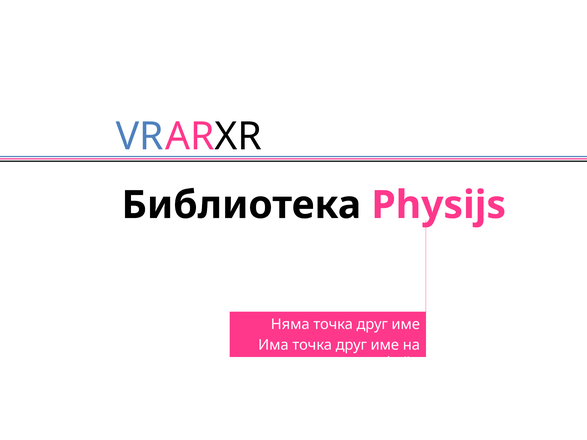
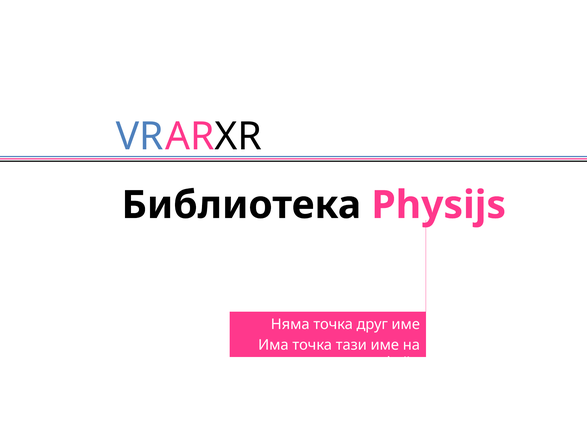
Има точка друг: друг -> тази
